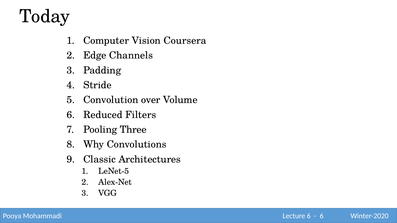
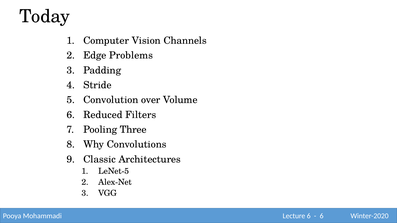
Coursera: Coursera -> Channels
Channels: Channels -> Problems
